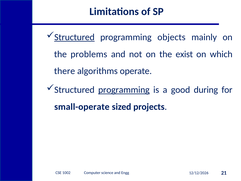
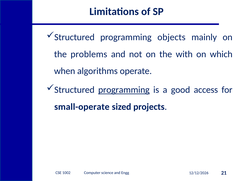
Structured at (74, 37) underline: present -> none
exist: exist -> with
there: there -> when
during: during -> access
